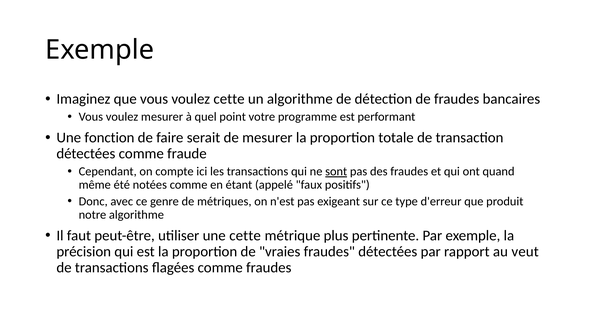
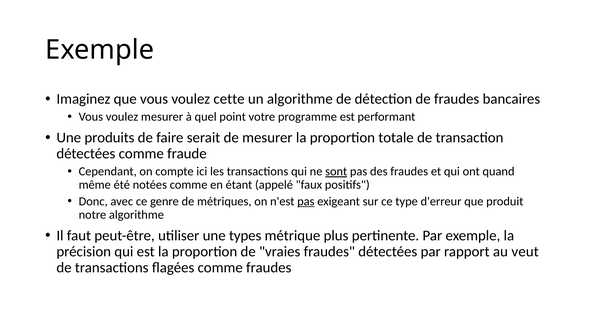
fonction: fonction -> produits
pas at (306, 201) underline: none -> present
une cette: cette -> types
